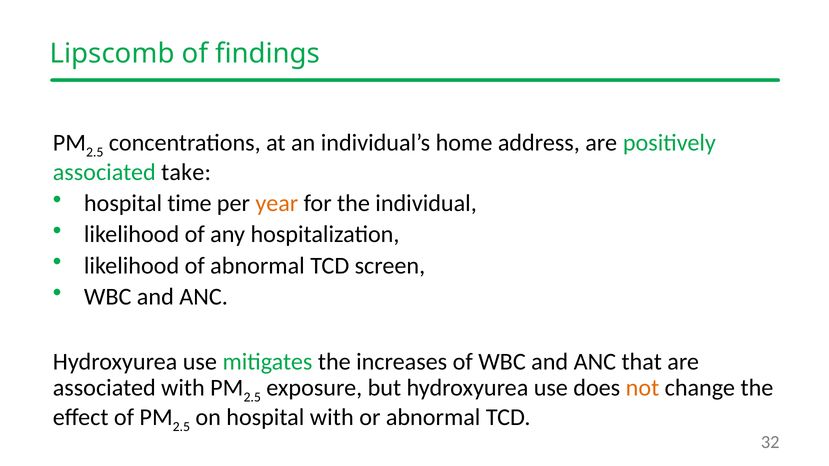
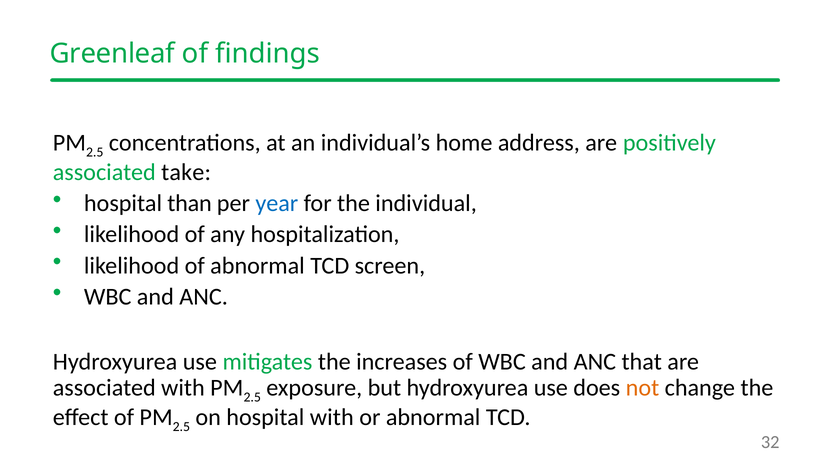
Lipscomb: Lipscomb -> Greenleaf
time: time -> than
year colour: orange -> blue
